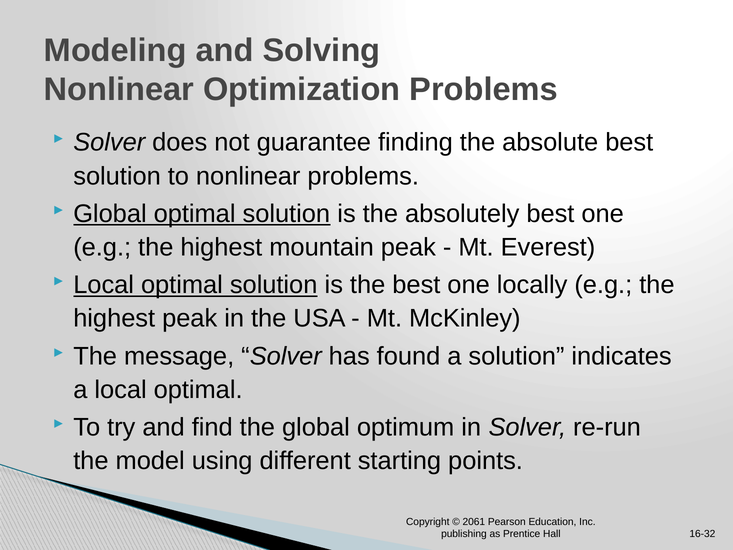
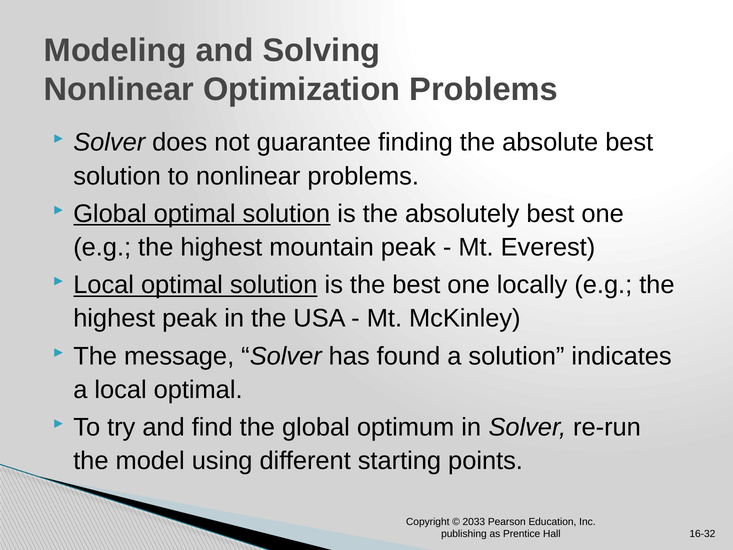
2061: 2061 -> 2033
